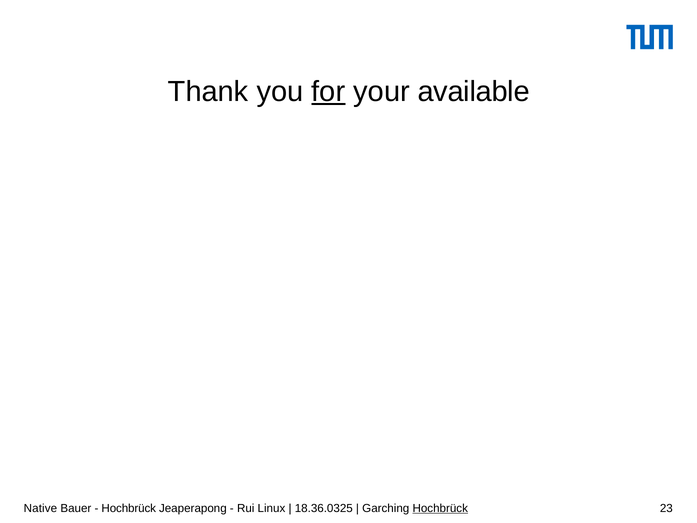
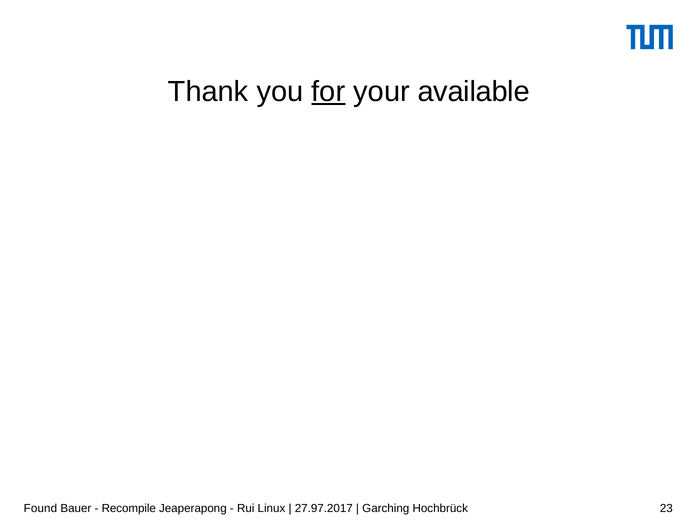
Native: Native -> Found
Hochbrück at (129, 508): Hochbrück -> Recompile
18.36.0325: 18.36.0325 -> 27.97.2017
Hochbrück at (440, 508) underline: present -> none
